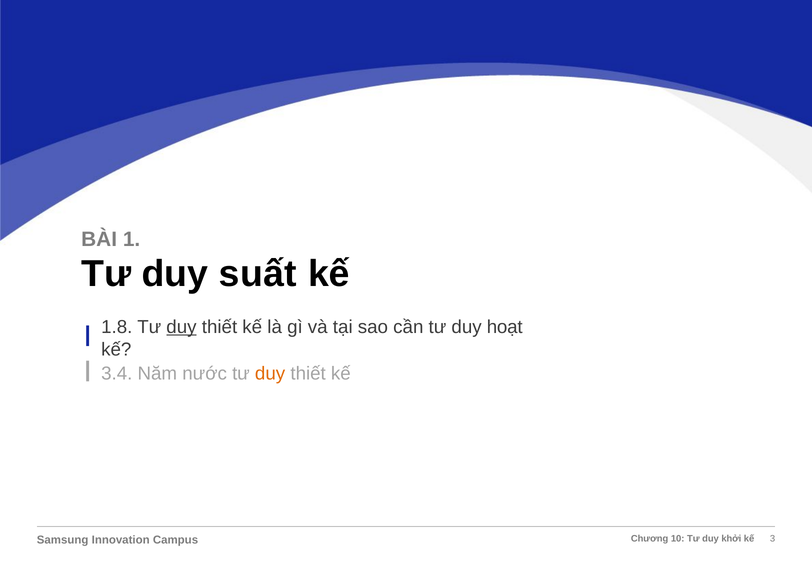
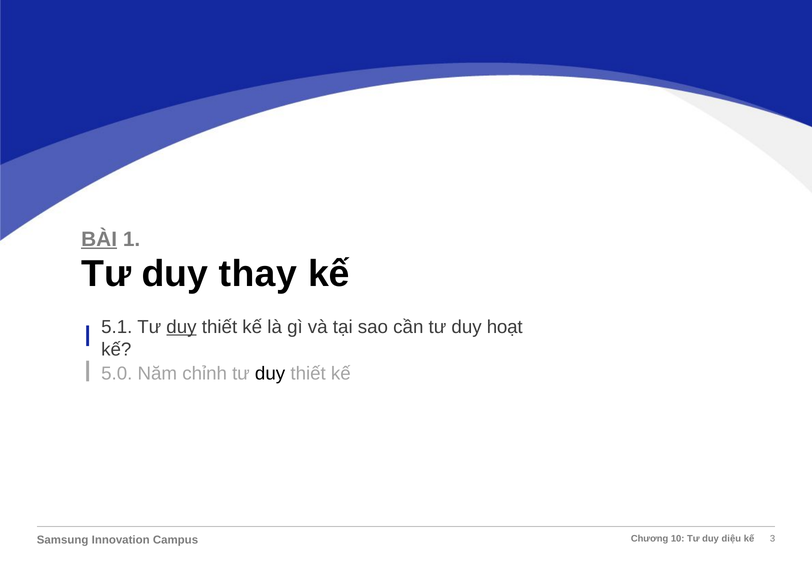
BÀI underline: none -> present
suất: suất -> thay
1.8: 1.8 -> 5.1
3.4: 3.4 -> 5.0
nước: nước -> chỉnh
duy at (270, 374) colour: orange -> black
khởi: khởi -> diệu
